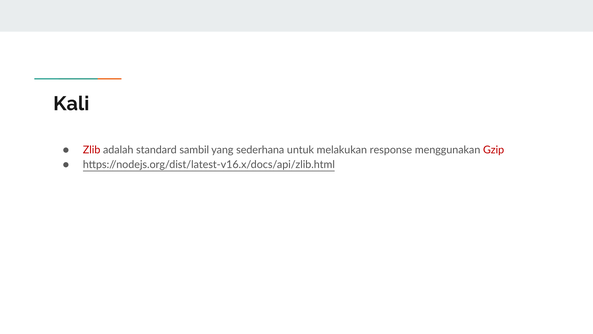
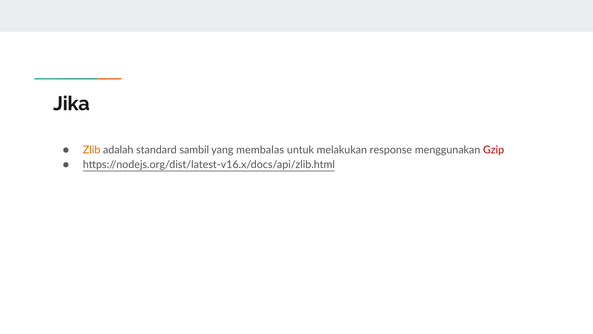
Kali: Kali -> Jika
Zlib colour: red -> orange
sederhana: sederhana -> membalas
